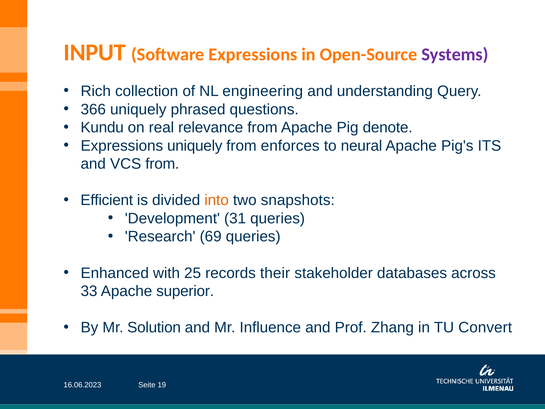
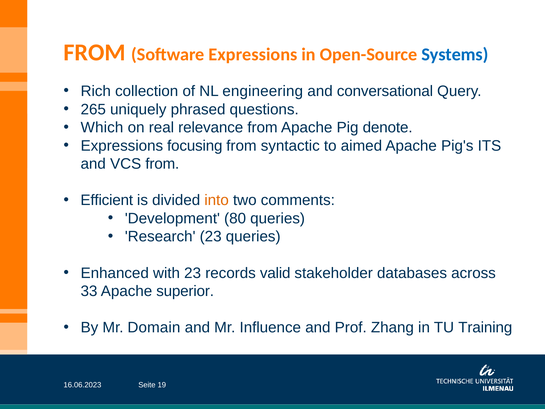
INPUT at (95, 53): INPUT -> FROM
Systems colour: purple -> blue
understanding: understanding -> conversational
366: 366 -> 265
Kundu: Kundu -> Which
Expressions uniquely: uniquely -> focusing
enforces: enforces -> syntactic
neural: neural -> aimed
snapshots: snapshots -> comments
31: 31 -> 80
Research 69: 69 -> 23
with 25: 25 -> 23
their: their -> valid
Solution: Solution -> Domain
Convert: Convert -> Training
